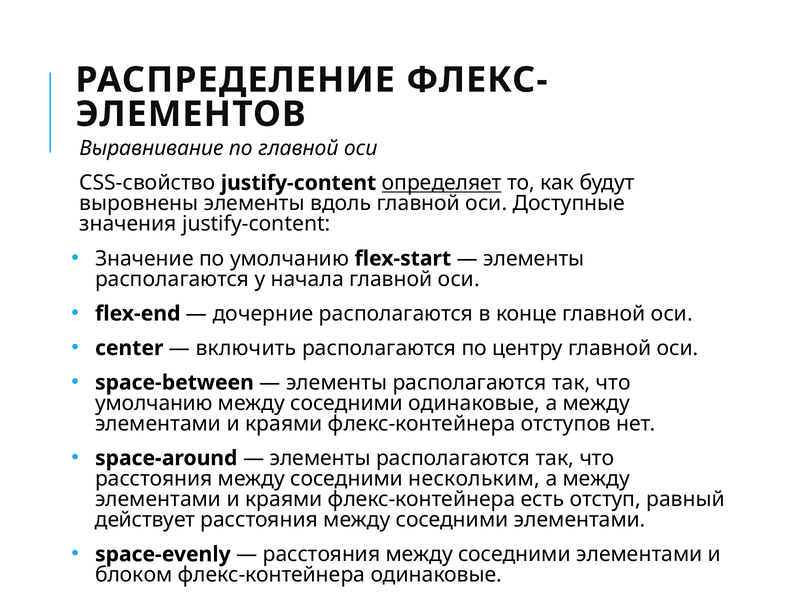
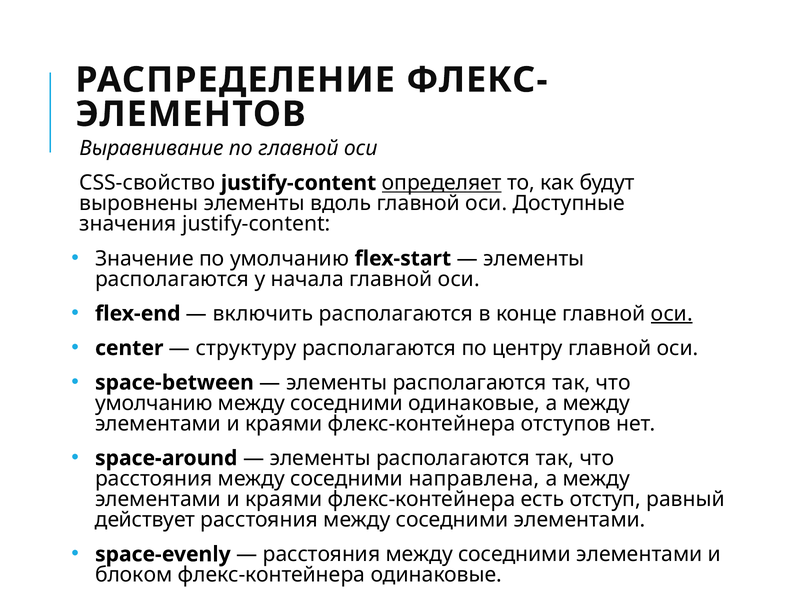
дочерние: дочерние -> включить
оси at (672, 314) underline: none -> present
включить: включить -> структуру
нескольким: нескольким -> направлена
